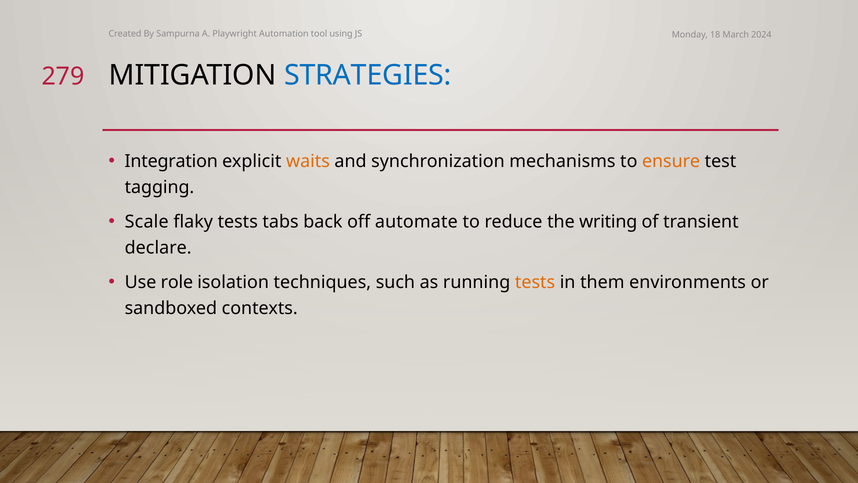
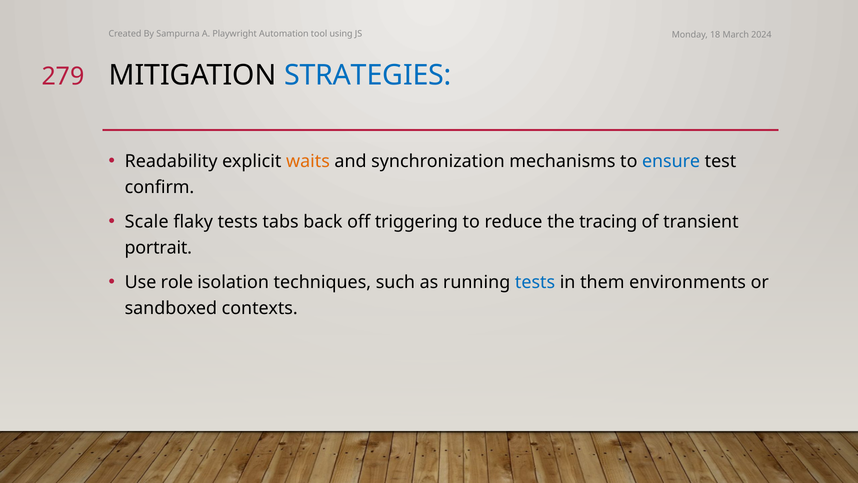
Integration: Integration -> Readability
ensure colour: orange -> blue
tagging: tagging -> confirm
automate: automate -> triggering
writing: writing -> tracing
declare: declare -> portrait
tests at (535, 282) colour: orange -> blue
